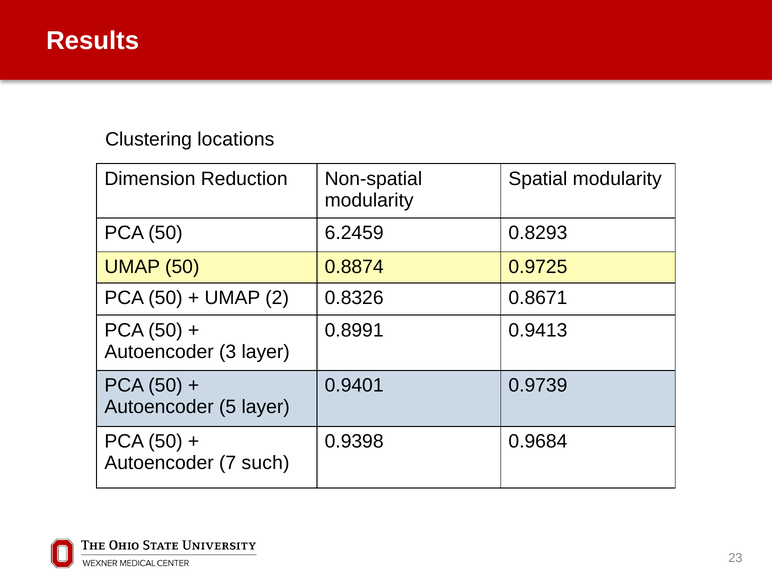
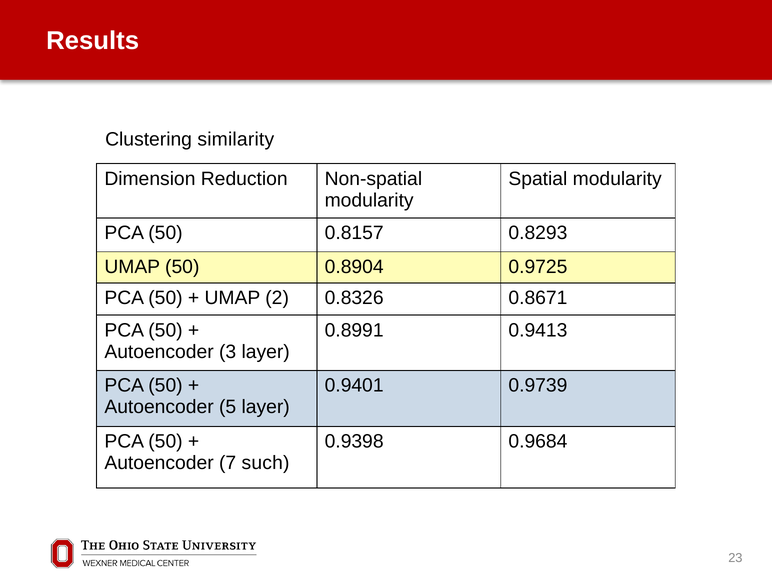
locations: locations -> similarity
6.2459: 6.2459 -> 0.8157
0.8874: 0.8874 -> 0.8904
